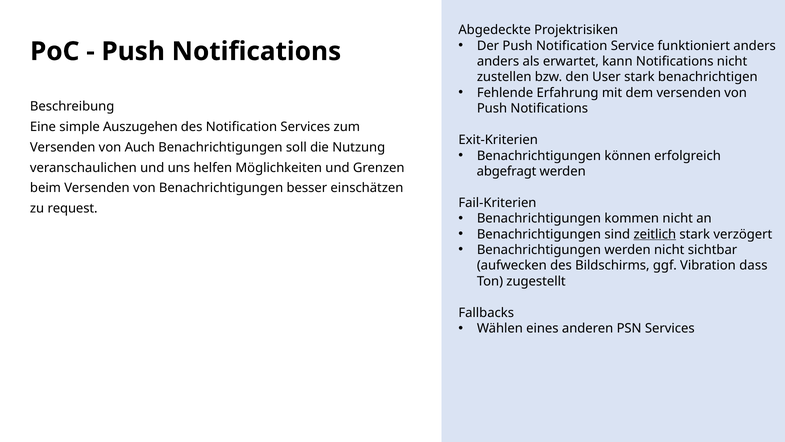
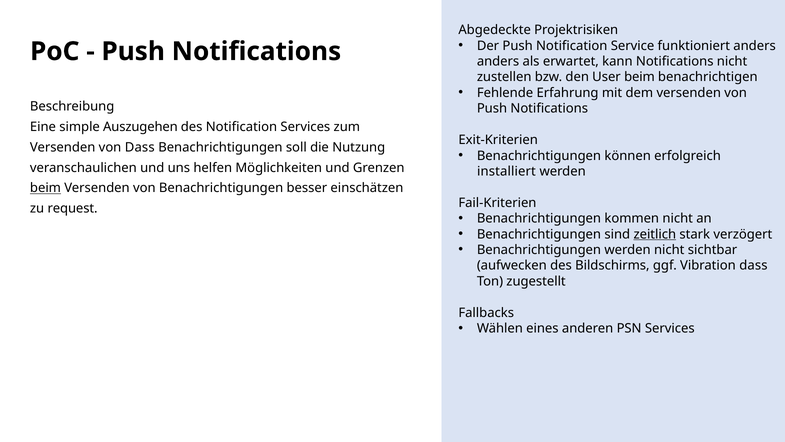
User stark: stark -> beim
von Auch: Auch -> Dass
abgefragt: abgefragt -> installiert
beim at (45, 188) underline: none -> present
